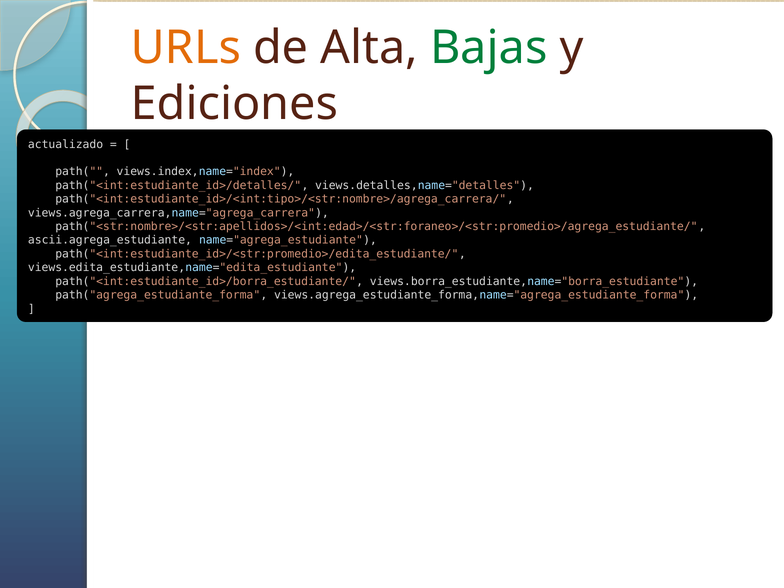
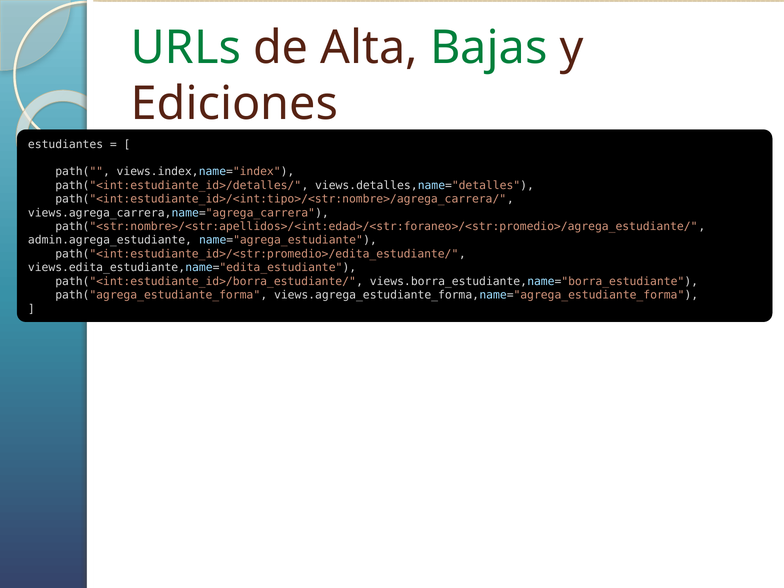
URLs colour: orange -> green
actualizado: actualizado -> estudiantes
ascii.agrega_estudiante: ascii.agrega_estudiante -> admin.agrega_estudiante
